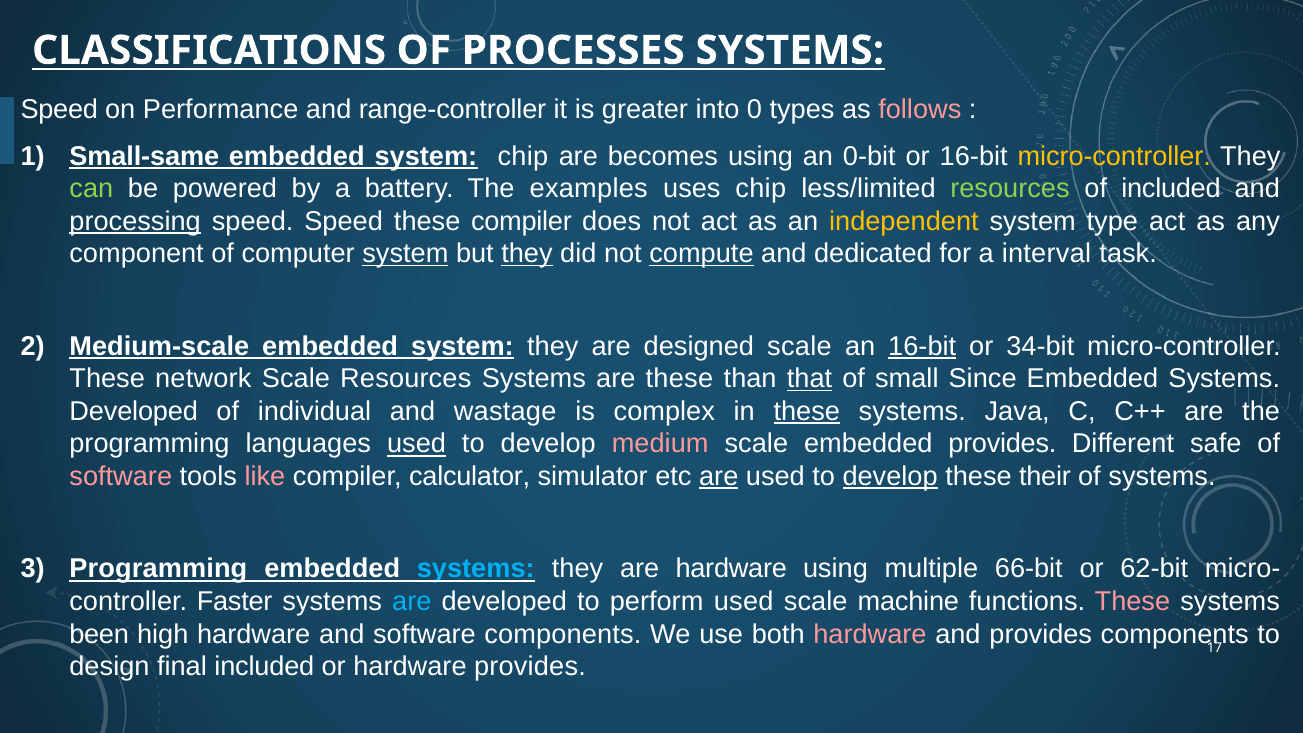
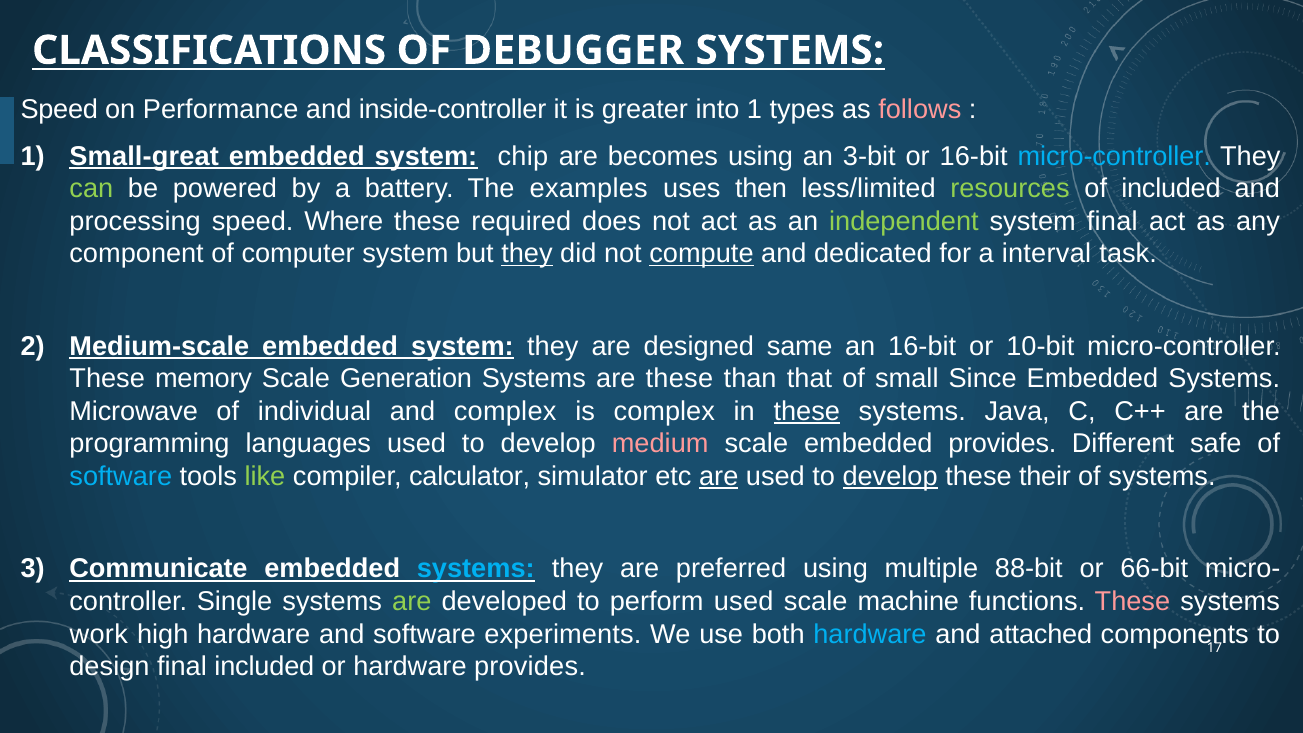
PROCESSES: PROCESSES -> DEBUGGER
range-controller: range-controller -> inside-controller
into 0: 0 -> 1
Small-same: Small-same -> Small-great
0-bit: 0-bit -> 3-bit
micro-controller at (1114, 156) colour: yellow -> light blue
uses chip: chip -> then
processing underline: present -> none
speed Speed: Speed -> Where
these compiler: compiler -> required
independent colour: yellow -> light green
system type: type -> final
system at (405, 254) underline: present -> none
designed scale: scale -> same
16-bit at (922, 346) underline: present -> none
34-bit: 34-bit -> 10-bit
network: network -> memory
Scale Resources: Resources -> Generation
that underline: present -> none
Developed at (134, 411): Developed -> Microwave
and wastage: wastage -> complex
used at (417, 444) underline: present -> none
software at (121, 477) colour: pink -> light blue
like colour: pink -> light green
3 Programming: Programming -> Communicate
are hardware: hardware -> preferred
66-bit: 66-bit -> 88-bit
62-bit: 62-bit -> 66-bit
Faster: Faster -> Single
are at (412, 602) colour: light blue -> light green
been: been -> work
software components: components -> experiments
hardware at (870, 634) colour: pink -> light blue
and provides: provides -> attached
